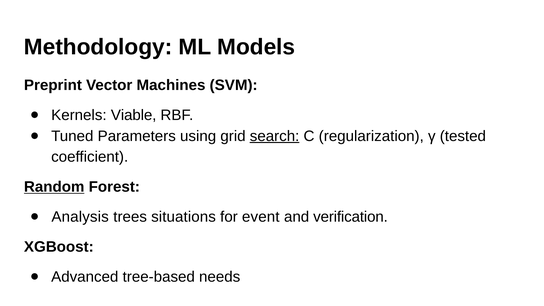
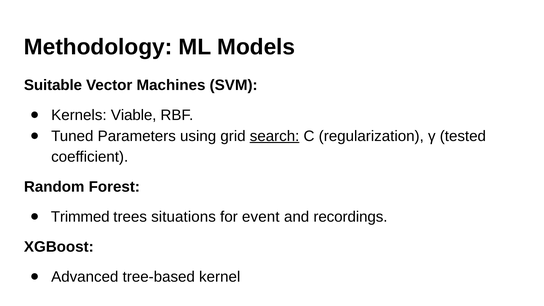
Preprint: Preprint -> Suitable
Random underline: present -> none
Analysis: Analysis -> Trimmed
verification: verification -> recordings
needs: needs -> kernel
